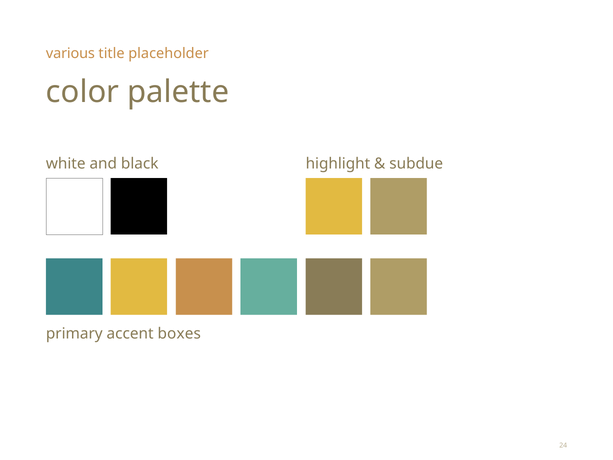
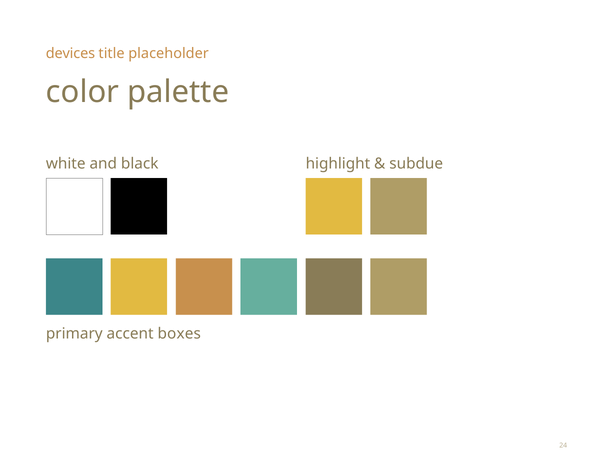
various: various -> devices
